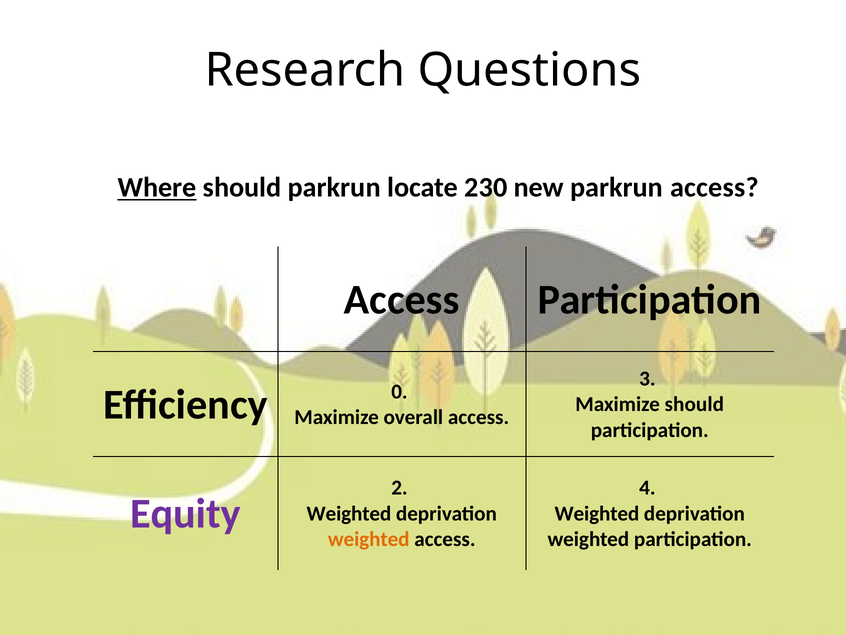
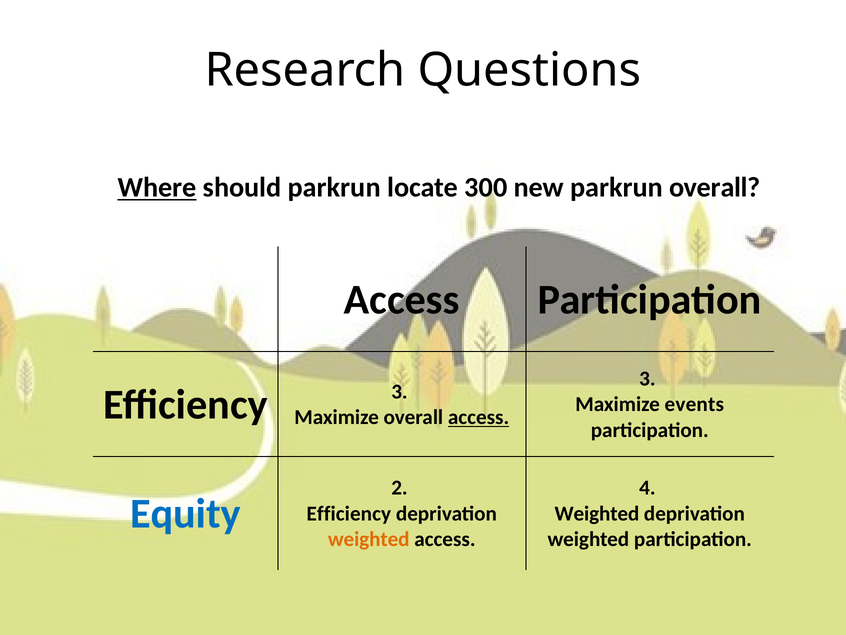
230: 230 -> 300
parkrun access: access -> overall
Efficiency 0: 0 -> 3
Maximize should: should -> events
access at (479, 417) underline: none -> present
Equity colour: purple -> blue
Weighted at (349, 513): Weighted -> Efficiency
